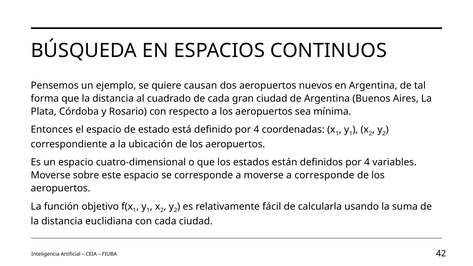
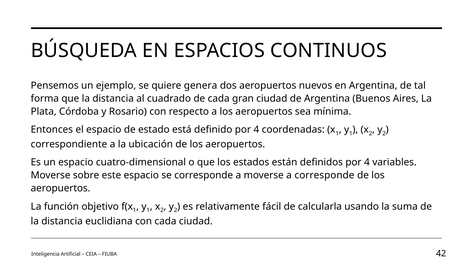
causan: causan -> genera
